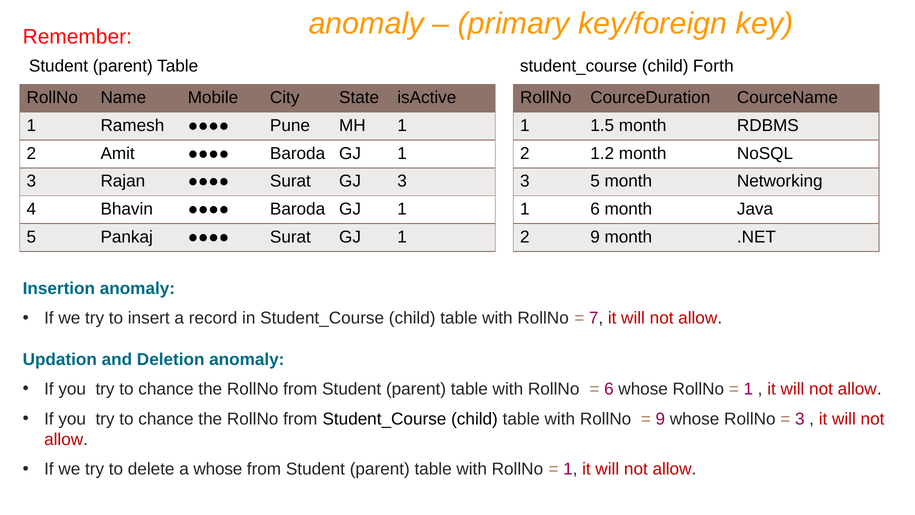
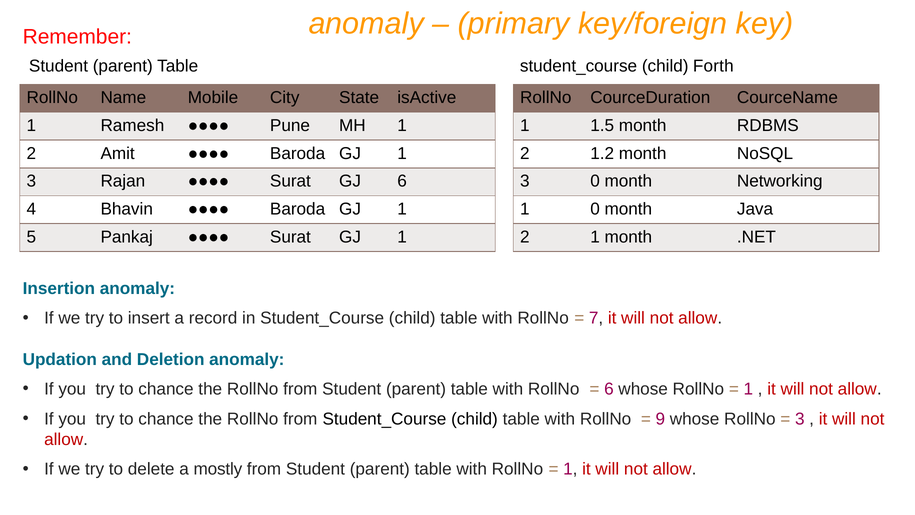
GJ 3: 3 -> 6
3 5: 5 -> 0
1 6: 6 -> 0
2 9: 9 -> 1
a whose: whose -> mostly
